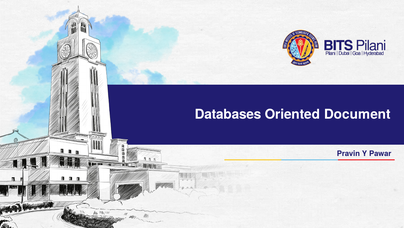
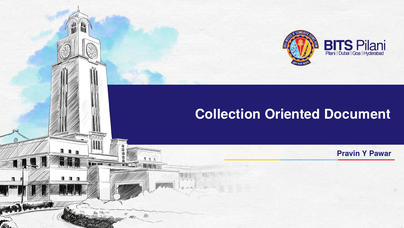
Databases: Databases -> Collection
